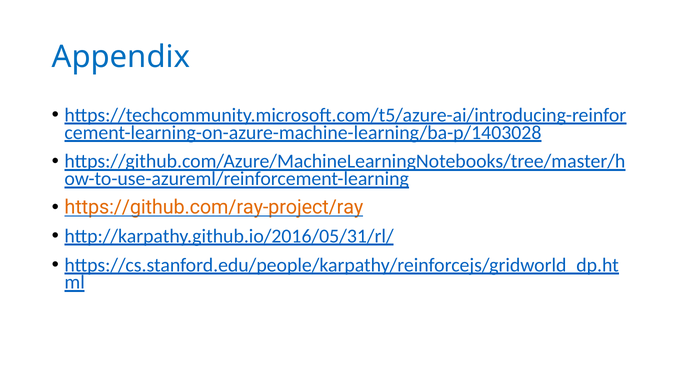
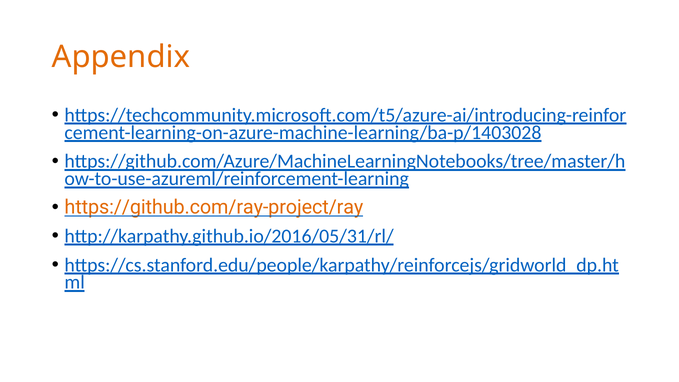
Appendix colour: blue -> orange
